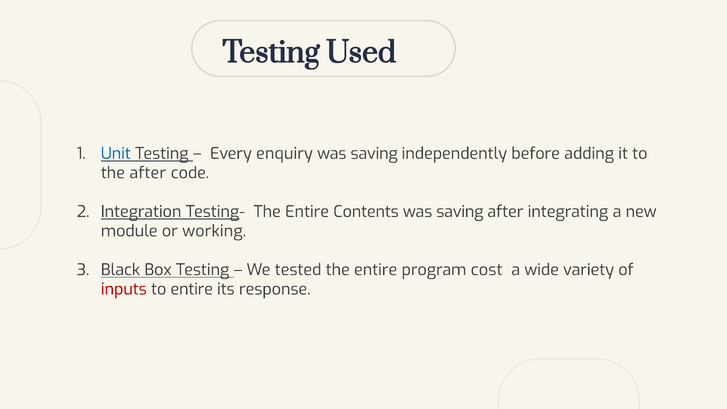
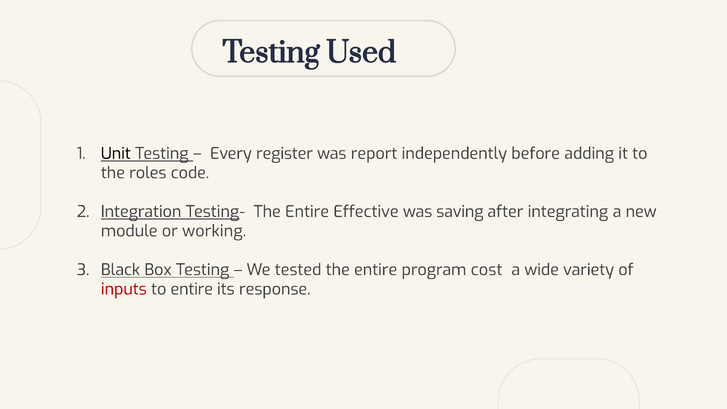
Unit colour: blue -> black
enquiry: enquiry -> register
saving at (374, 153): saving -> report
the after: after -> roles
Contents: Contents -> Effective
